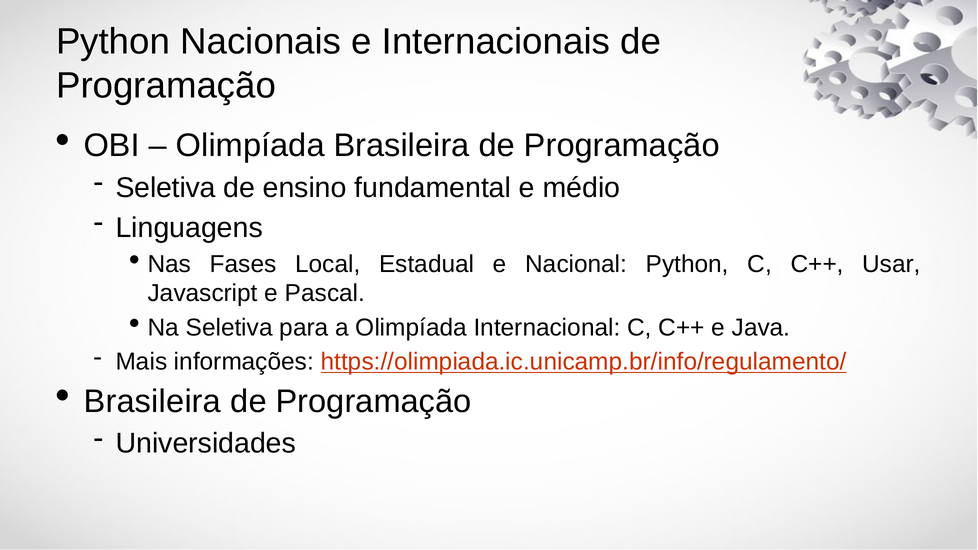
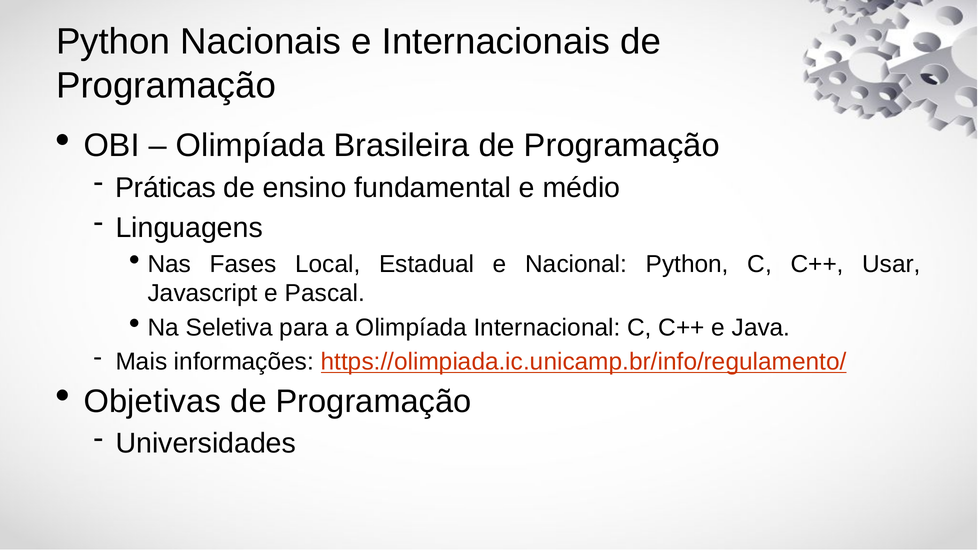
Seletiva at (166, 188): Seletiva -> Práticas
Brasileira at (152, 402): Brasileira -> Objetivas
